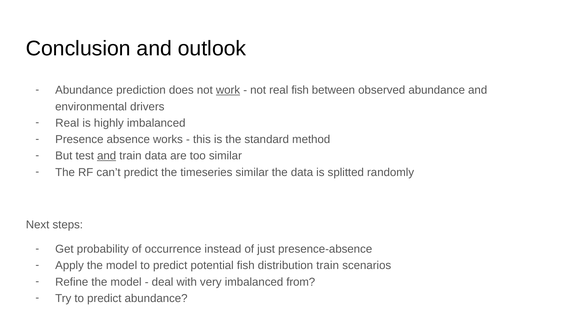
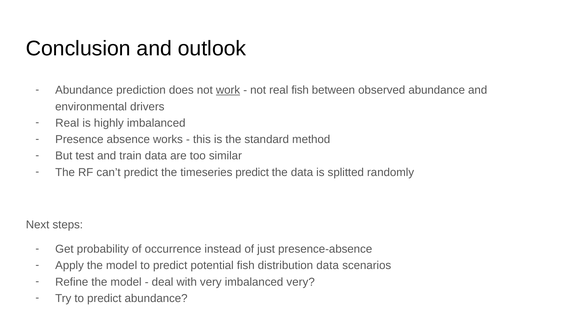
and at (107, 156) underline: present -> none
timeseries similar: similar -> predict
distribution train: train -> data
imbalanced from: from -> very
